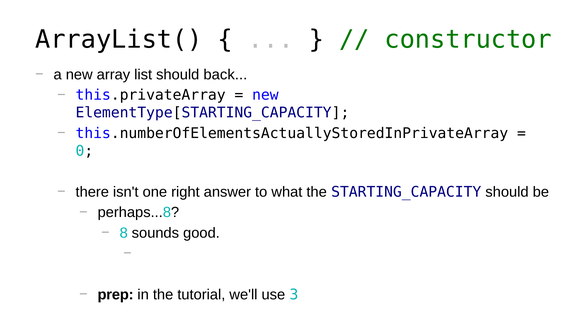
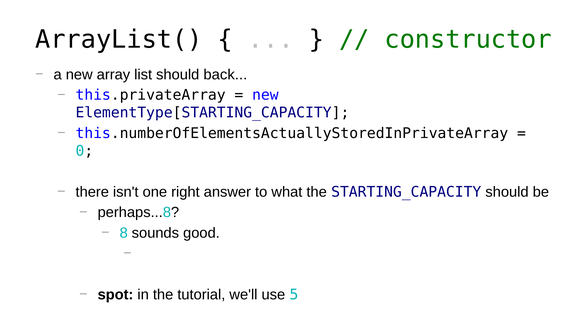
prep: prep -> spot
3: 3 -> 5
